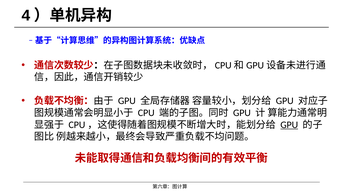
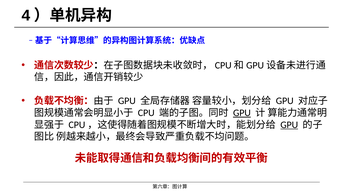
GPU at (242, 113) underline: none -> present
